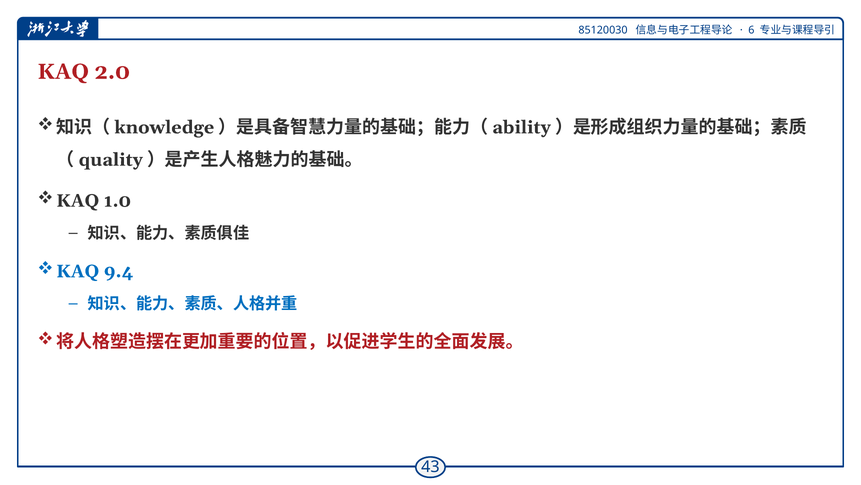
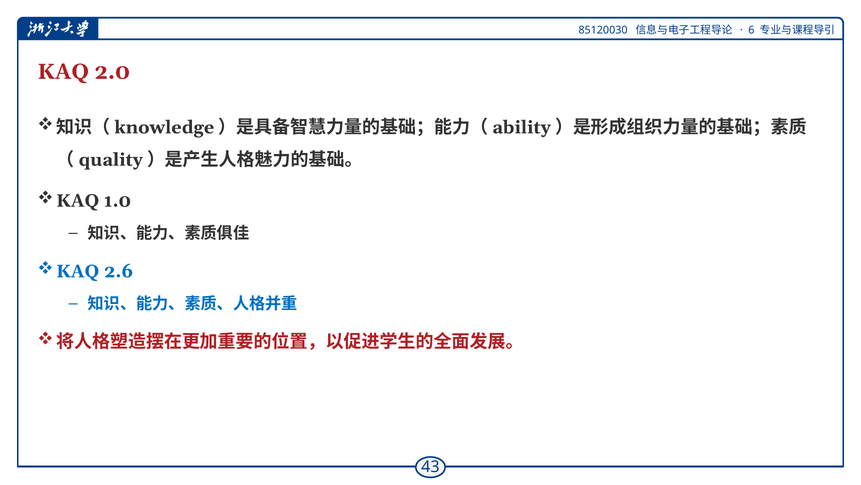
9.4: 9.4 -> 2.6
